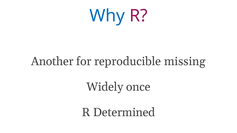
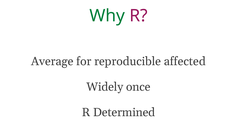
Why colour: blue -> green
Another: Another -> Average
missing: missing -> affected
